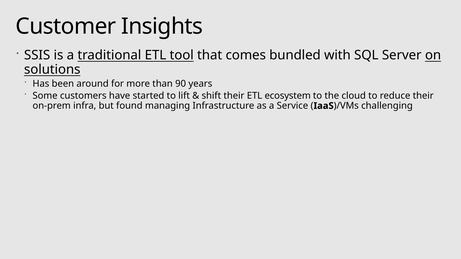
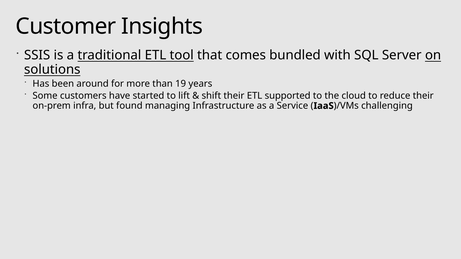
90: 90 -> 19
ecosystem: ecosystem -> supported
